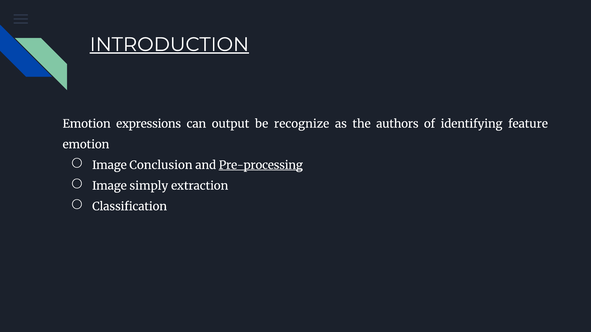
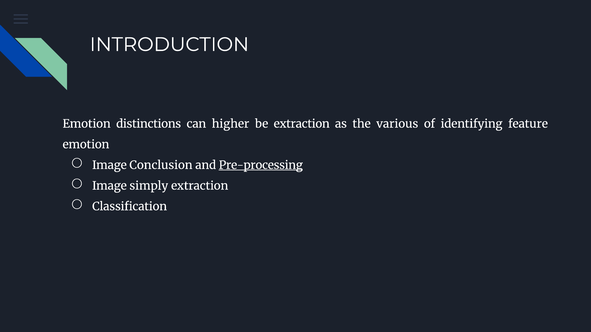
INTRODUCTION underline: present -> none
expressions: expressions -> distinctions
output: output -> higher
be recognize: recognize -> extraction
authors: authors -> various
